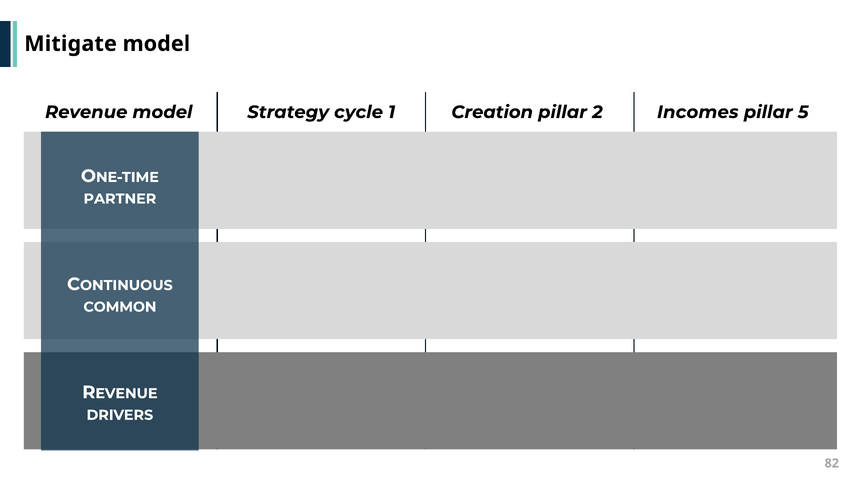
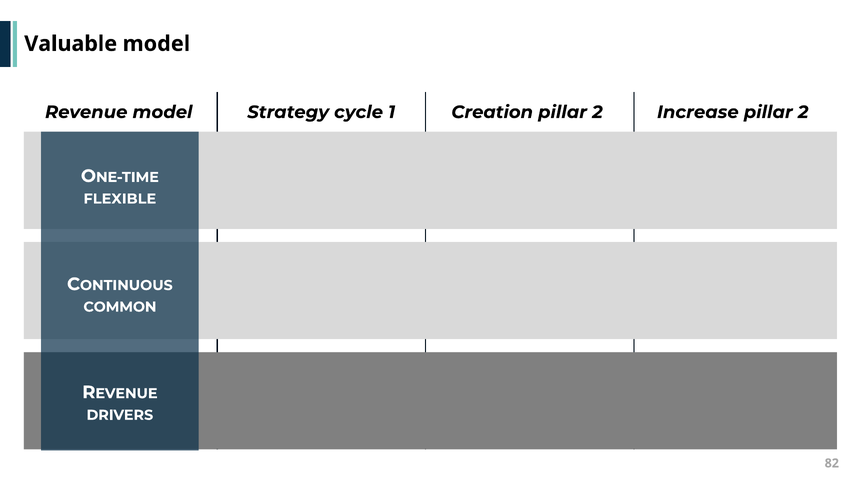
Mitigate: Mitigate -> Valuable
Incomes: Incomes -> Increase
5 at (803, 112): 5 -> 2
PARTNER: PARTNER -> FLEXIBLE
